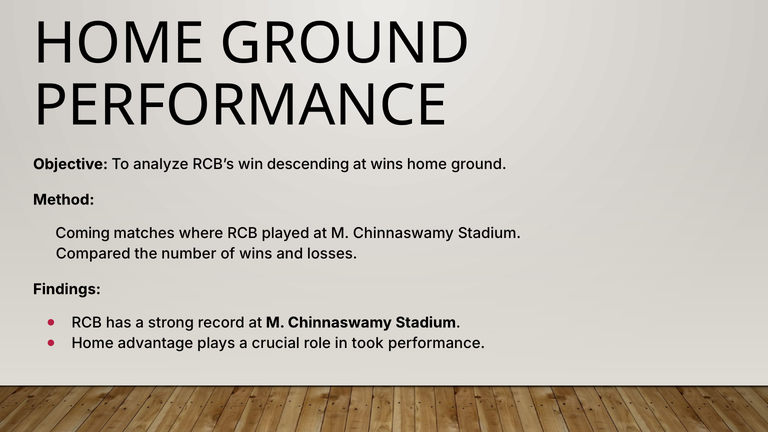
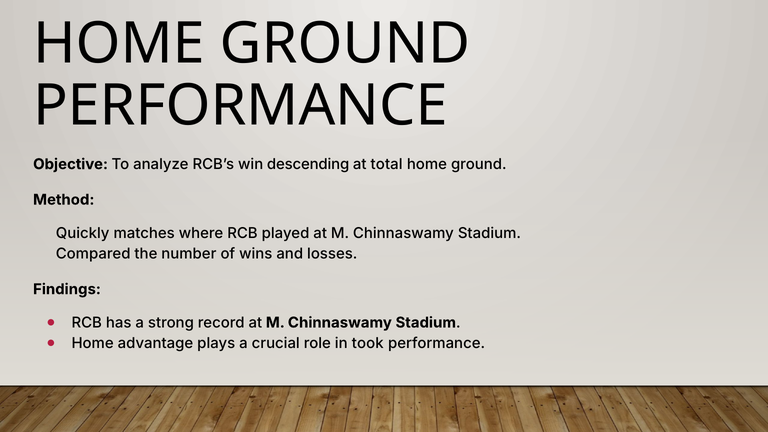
at wins: wins -> total
Coming: Coming -> Quickly
